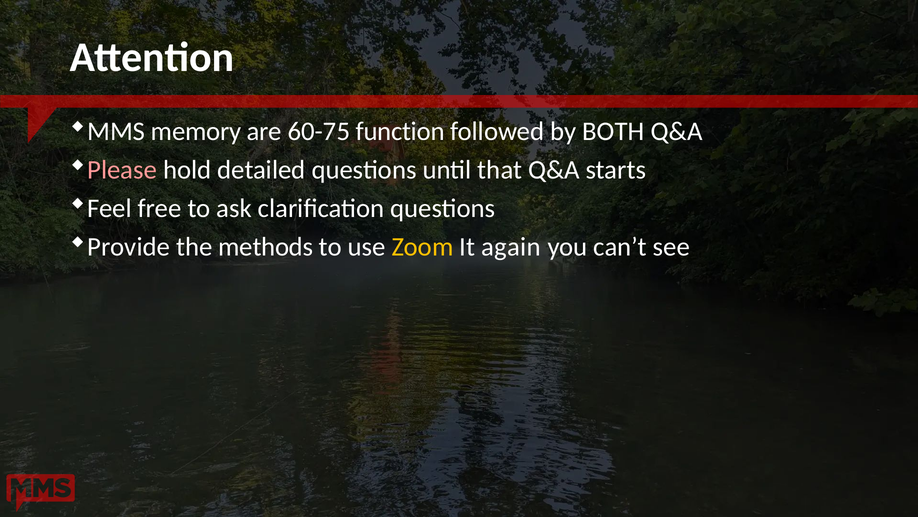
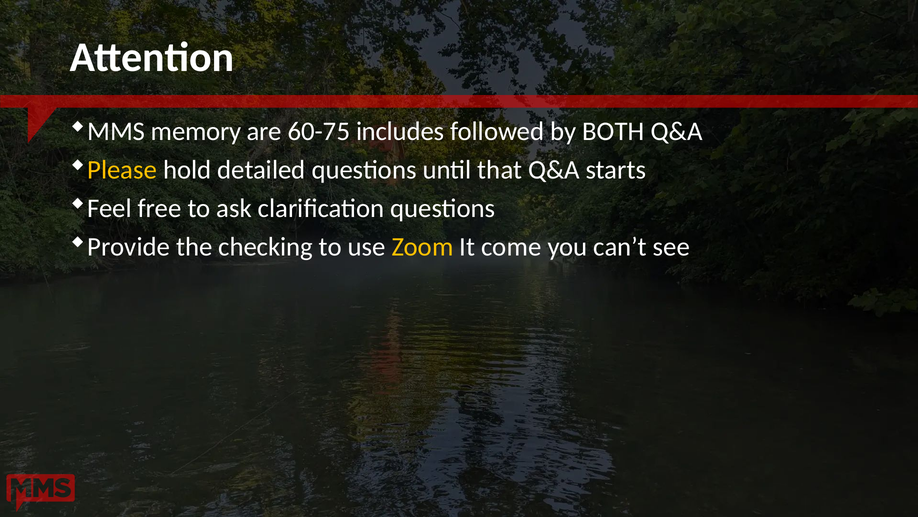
function: function -> includes
Please colour: pink -> yellow
methods: methods -> checking
again: again -> come
